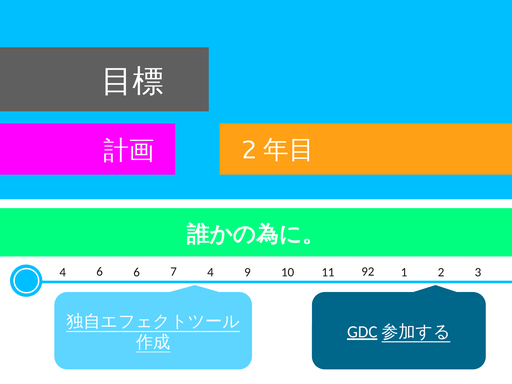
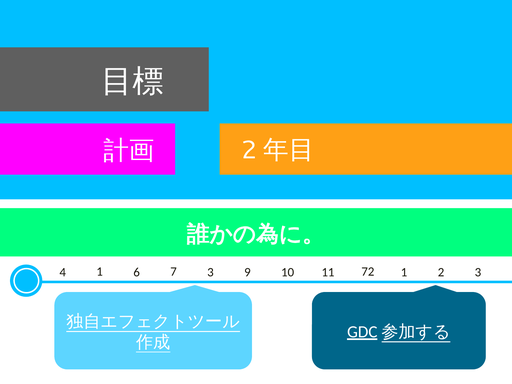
4 6: 6 -> 1
7 4: 4 -> 3
92: 92 -> 72
